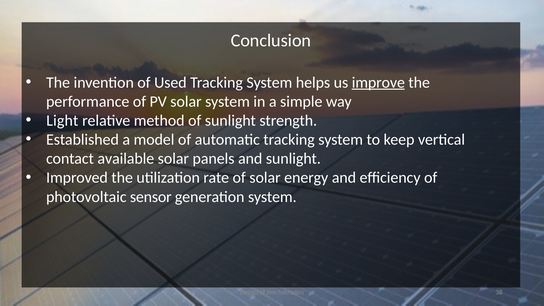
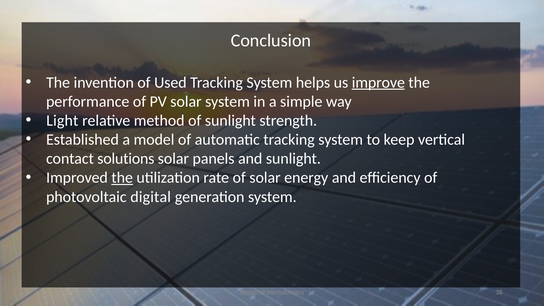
available: available -> solutions
the at (122, 178) underline: none -> present
sensor: sensor -> digital
